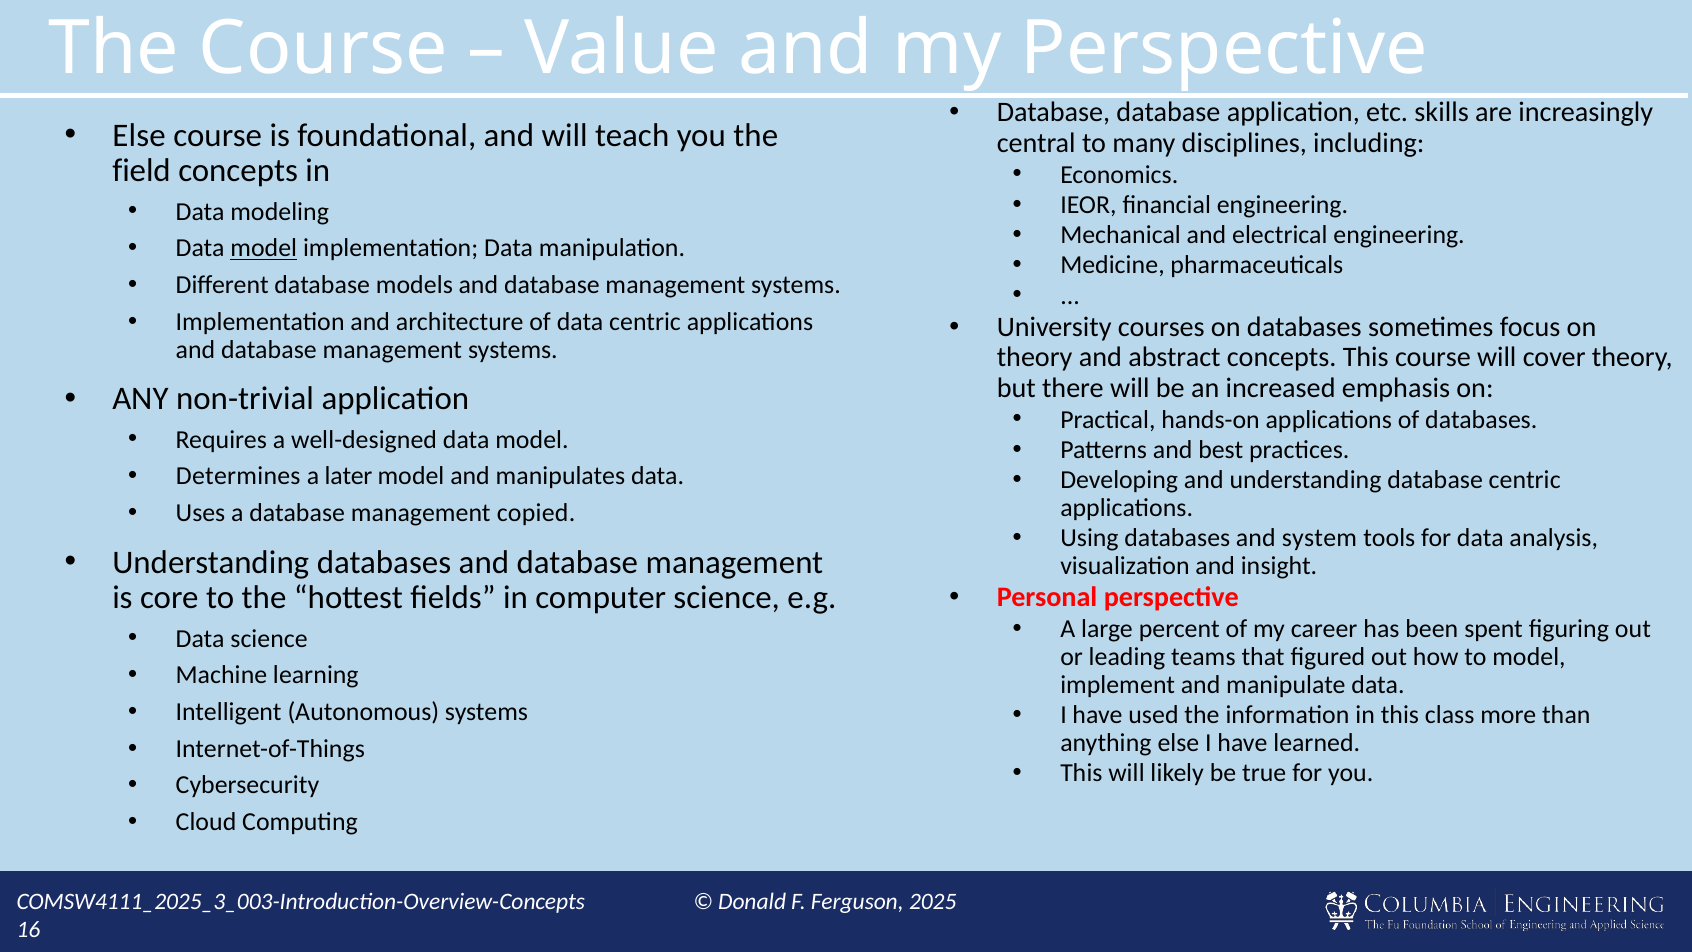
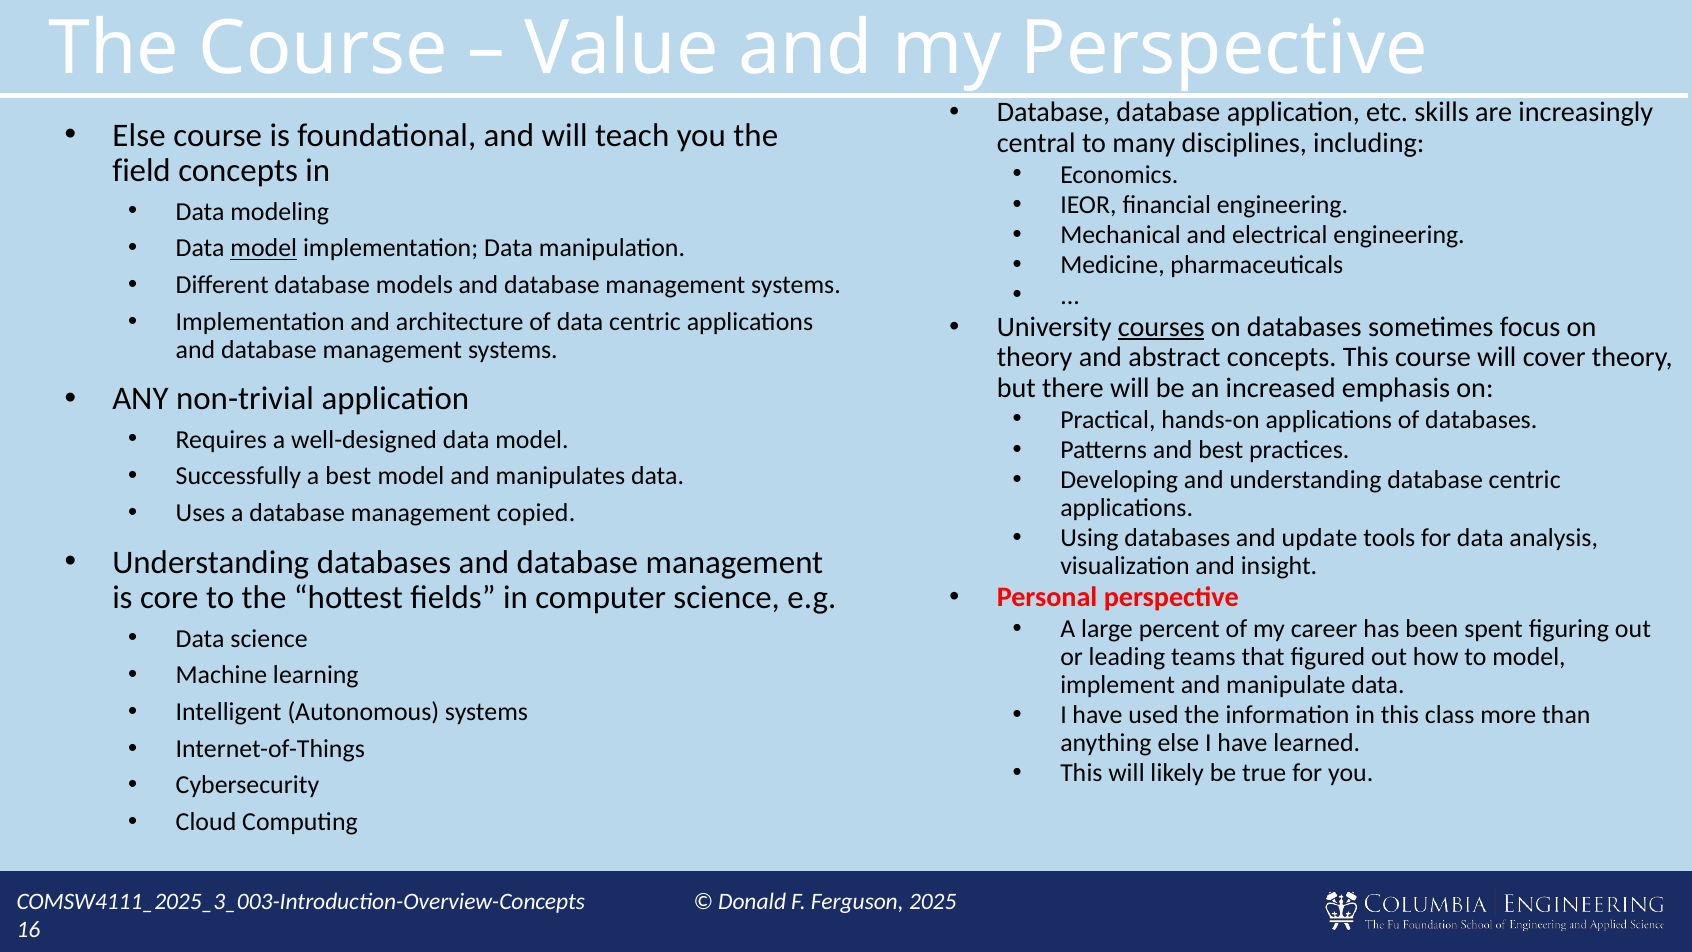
courses underline: none -> present
Determines: Determines -> Successfully
a later: later -> best
system: system -> update
